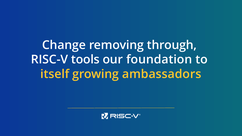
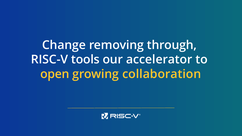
foundation: foundation -> accelerator
itself: itself -> open
ambassadors: ambassadors -> collaboration
